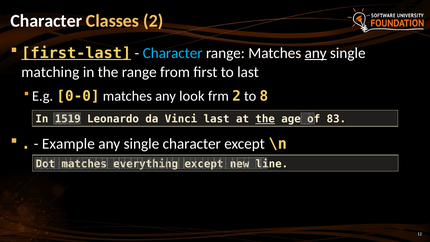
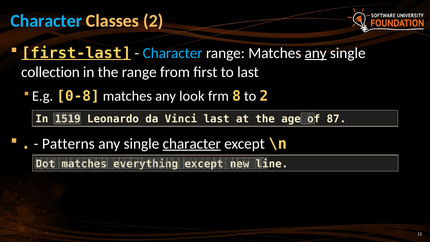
Character at (46, 21) colour: white -> light blue
matching: matching -> collection
0-0: 0-0 -> 0-8
frm 2: 2 -> 8
to 8: 8 -> 2
the at (265, 119) underline: present -> none
83: 83 -> 87
Example: Example -> Patterns
character at (192, 144) underline: none -> present
